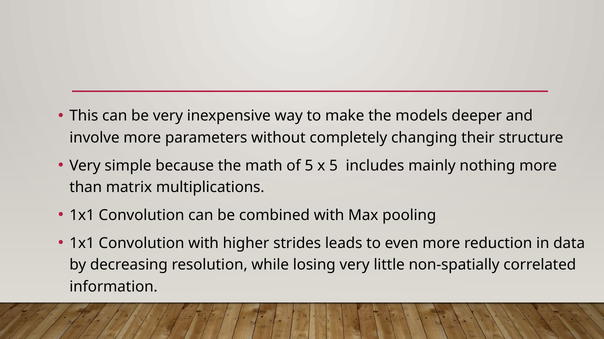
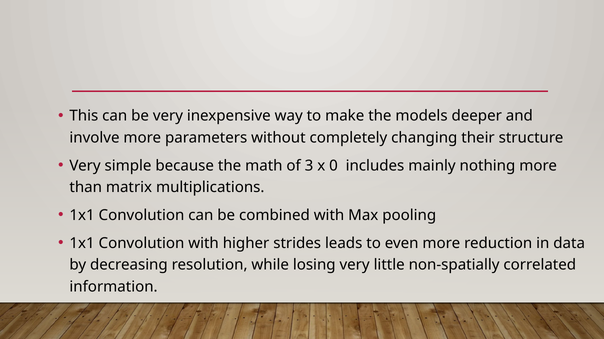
of 5: 5 -> 3
x 5: 5 -> 0
